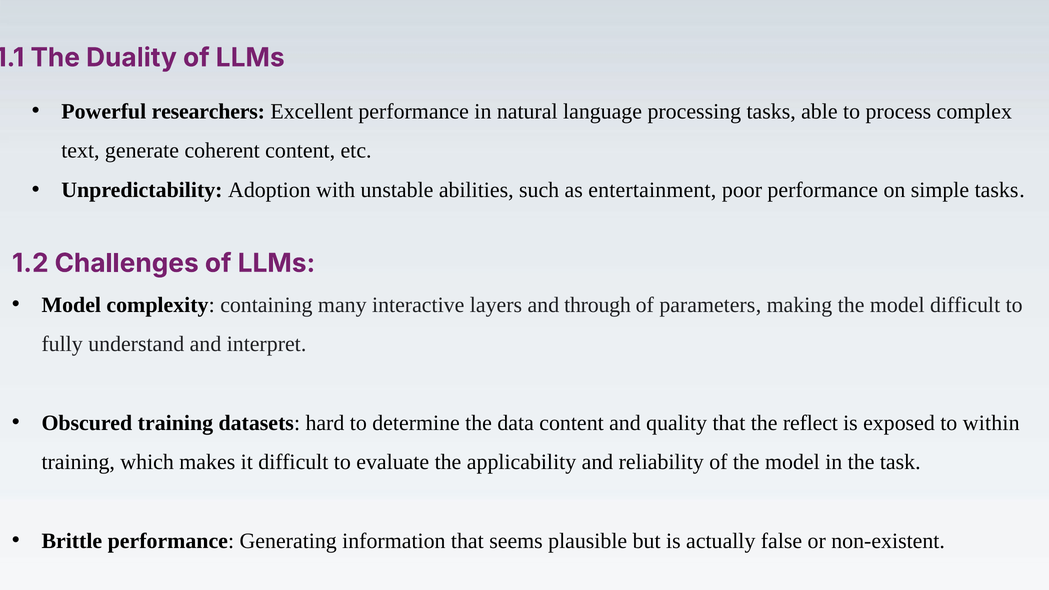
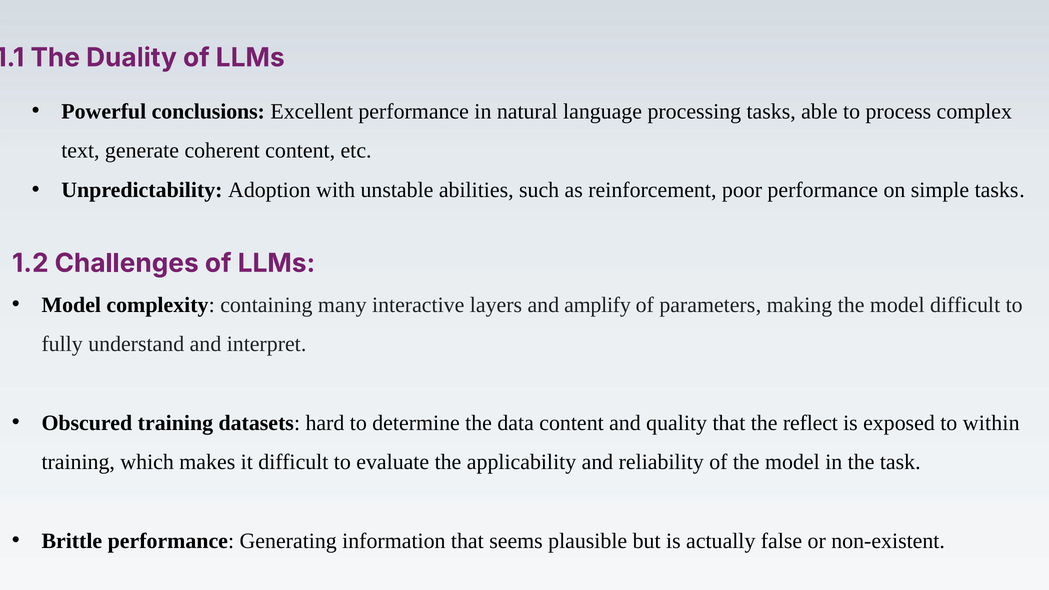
researchers: researchers -> conclusions
entertainment: entertainment -> reinforcement
through: through -> amplify
